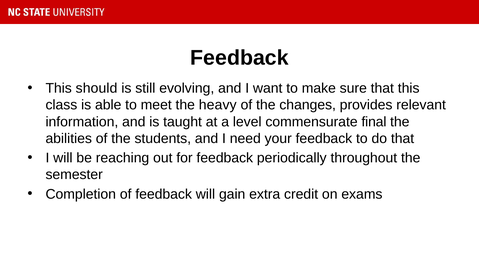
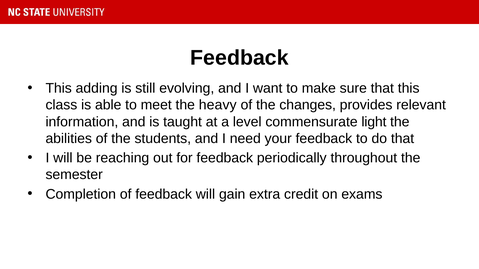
should: should -> adding
final: final -> light
